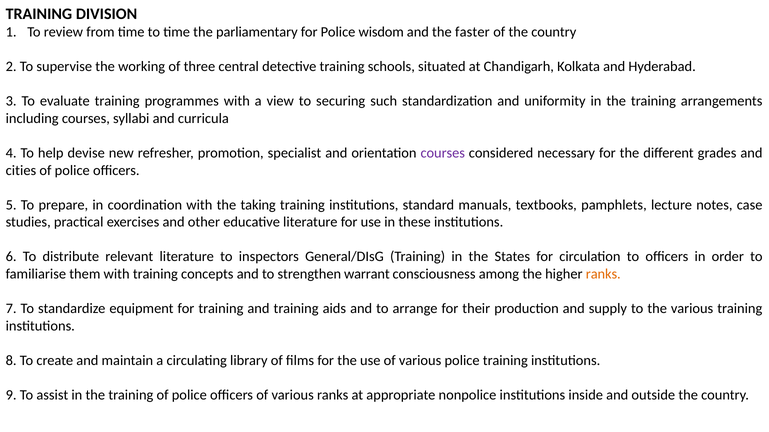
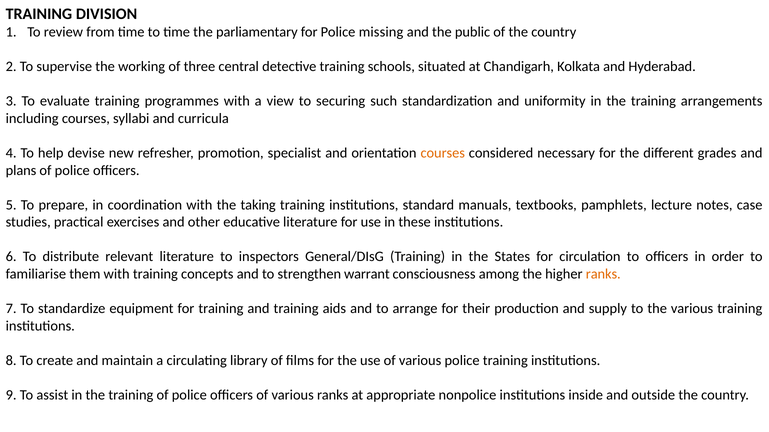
wisdom: wisdom -> missing
faster: faster -> public
courses at (443, 153) colour: purple -> orange
cities: cities -> plans
